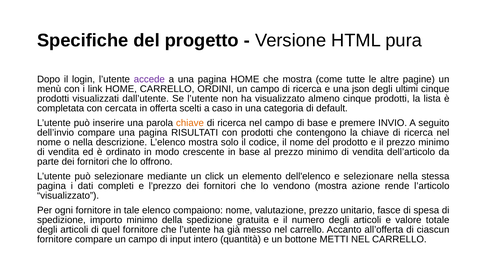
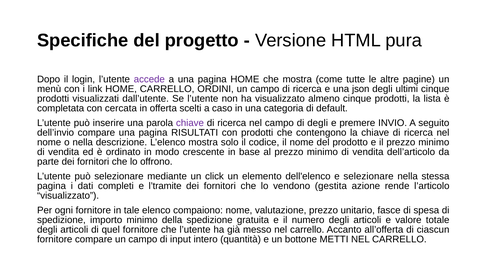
chiave at (190, 123) colour: orange -> purple
di base: base -> degli
l’prezzo: l’prezzo -> l’tramite
vendono mostra: mostra -> gestita
